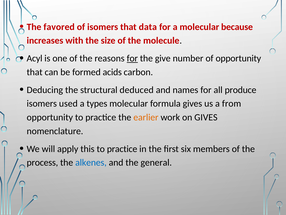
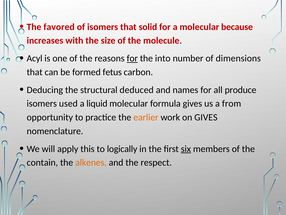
data: data -> solid
give: give -> into
of opportunity: opportunity -> dimensions
acids: acids -> fetus
types: types -> liquid
this to practice: practice -> logically
six underline: none -> present
process: process -> contain
alkenes colour: blue -> orange
general: general -> respect
